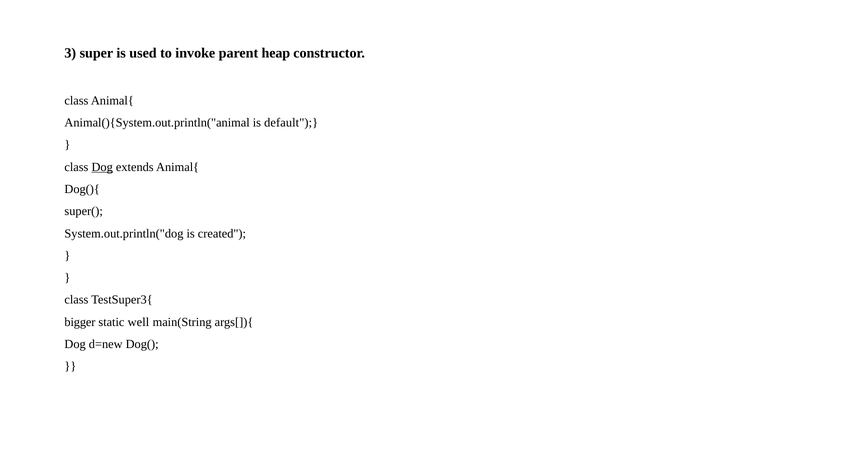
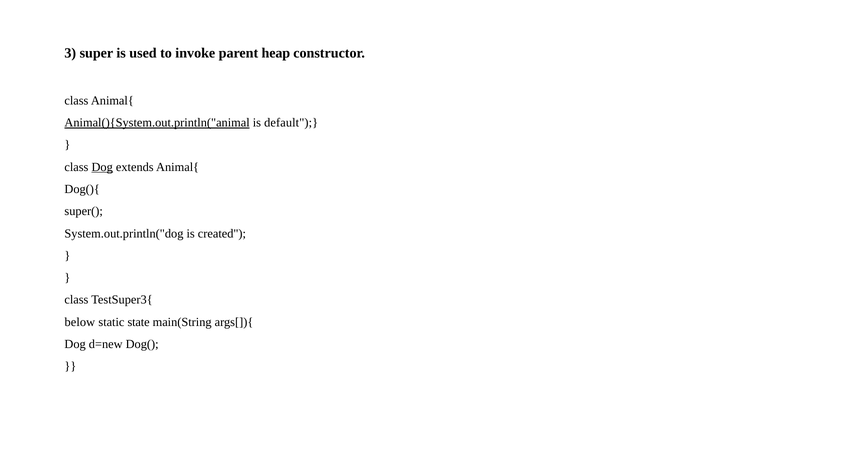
Animal(){System.out.println("animal underline: none -> present
bigger: bigger -> below
well: well -> state
